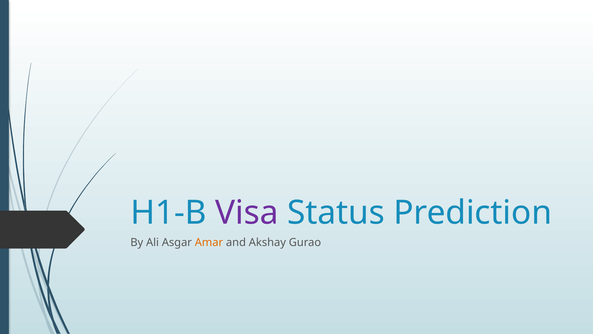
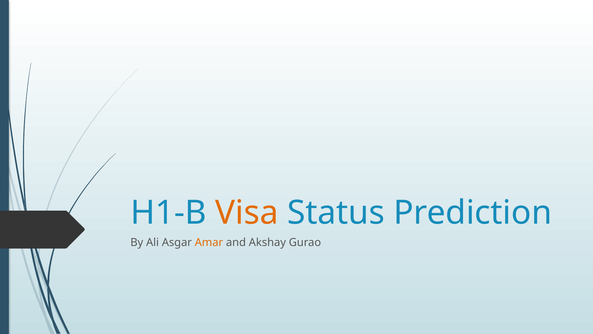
Visa colour: purple -> orange
